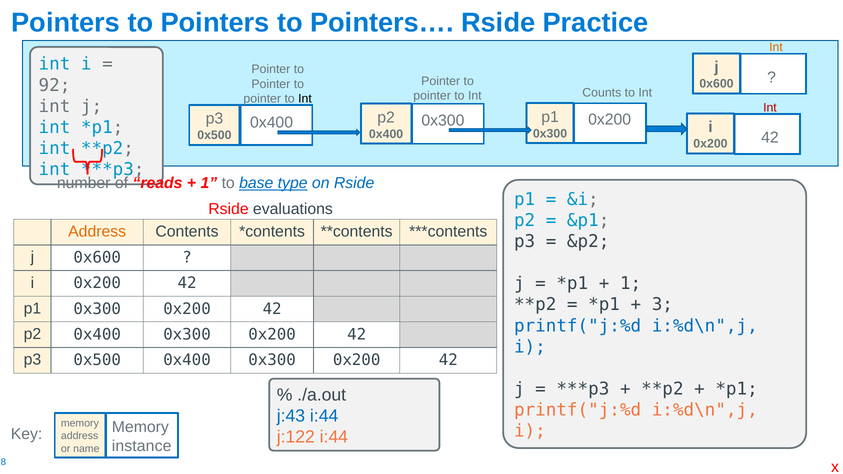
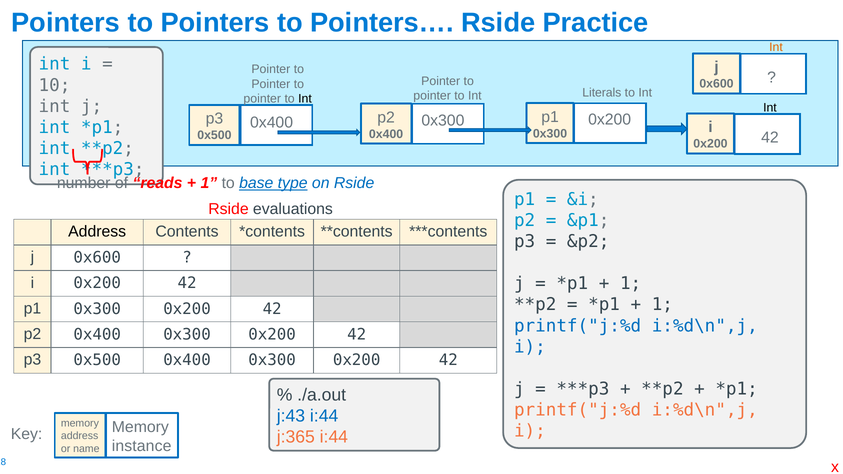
92: 92 -> 10
Counts: Counts -> Literals
Int at (770, 108) colour: red -> black
Address at (97, 232) colour: orange -> black
3 at (662, 305): 3 -> 1
j:122: j:122 -> j:365
